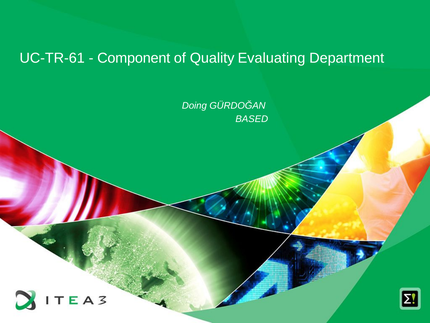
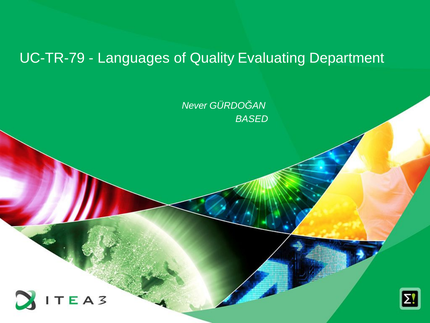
UC-TR-61: UC-TR-61 -> UC-TR-79
Component: Component -> Languages
Doing: Doing -> Never
